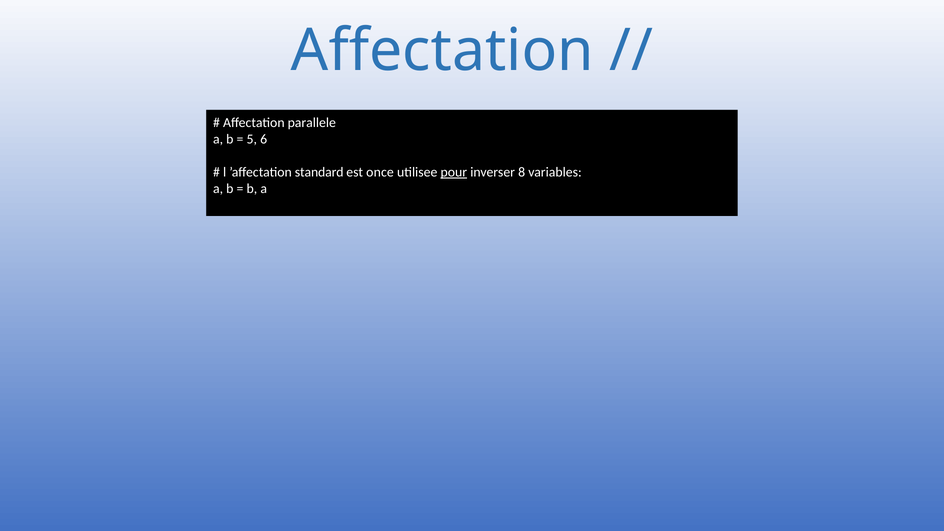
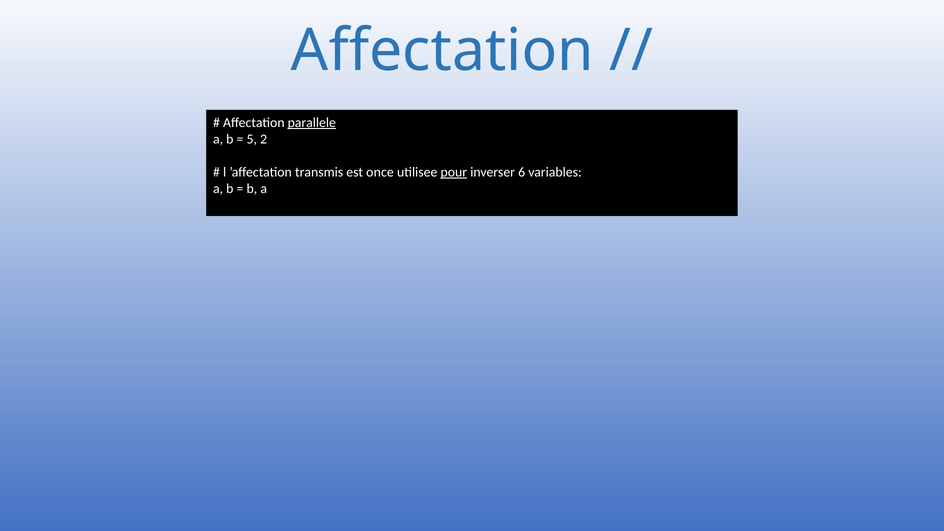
parallele underline: none -> present
6: 6 -> 2
standard: standard -> transmis
8: 8 -> 6
